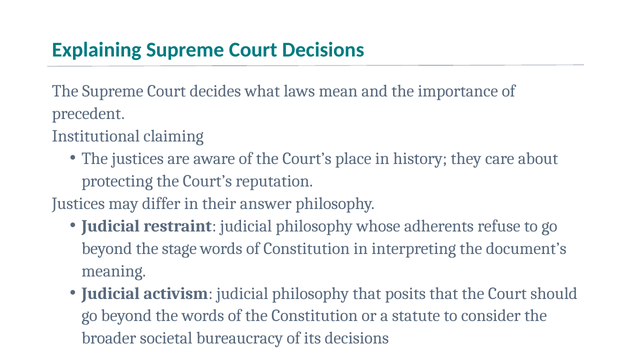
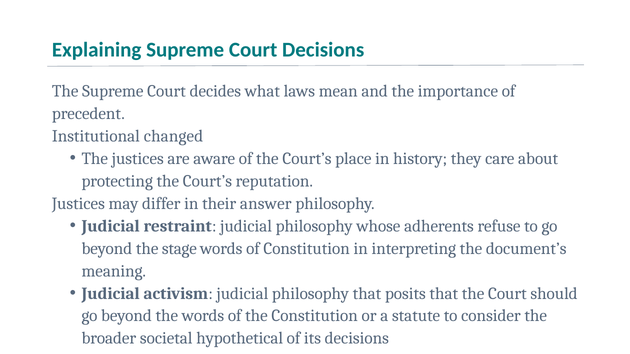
claiming: claiming -> changed
bureaucracy: bureaucracy -> hypothetical
